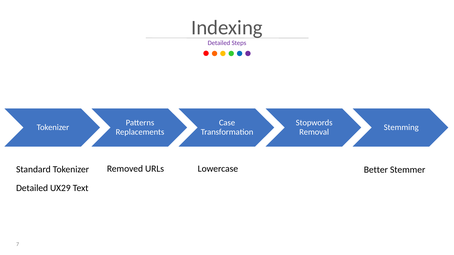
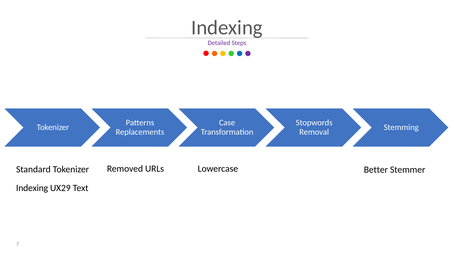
Detailed at (32, 188): Detailed -> Indexing
